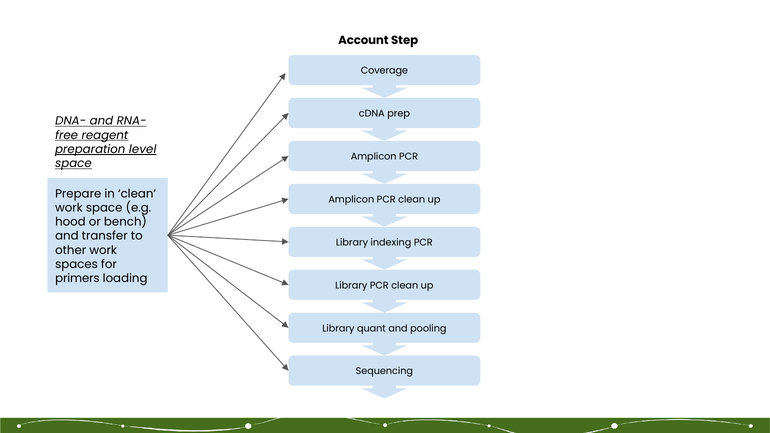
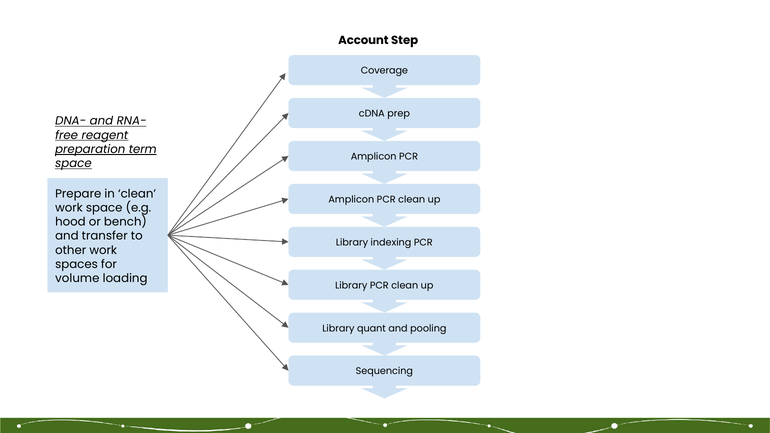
level: level -> term
primers: primers -> volume
